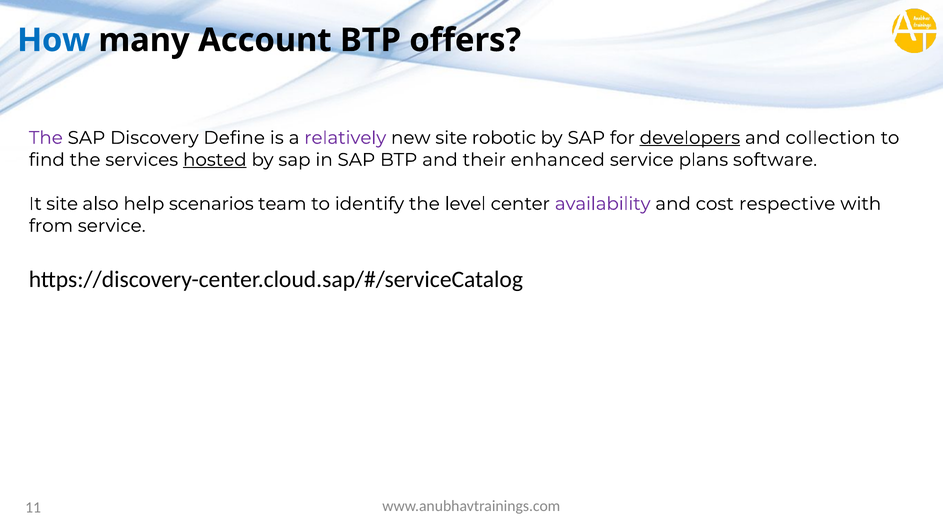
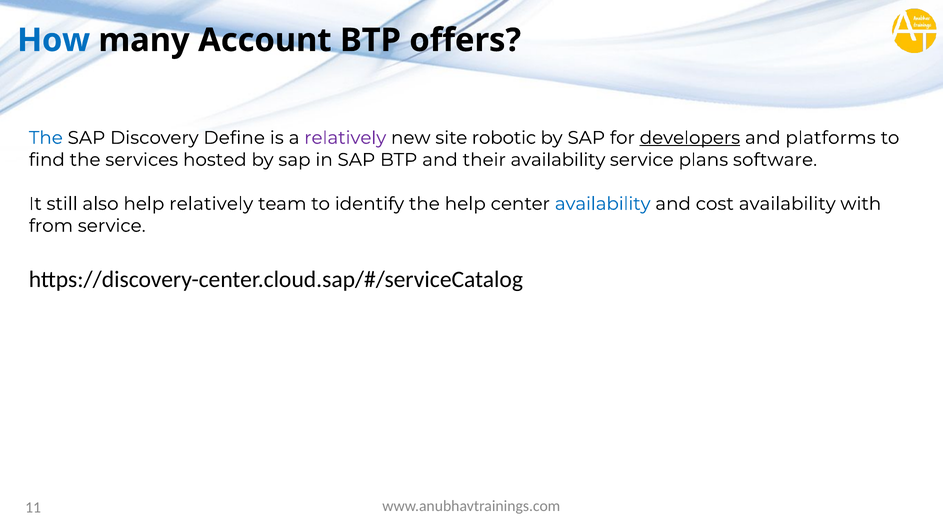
The at (46, 138) colour: purple -> blue
collection: collection -> platforms
hosted underline: present -> none
their enhanced: enhanced -> availability
It site: site -> still
help scenarios: scenarios -> relatively
the level: level -> help
availability at (603, 204) colour: purple -> blue
cost respective: respective -> availability
